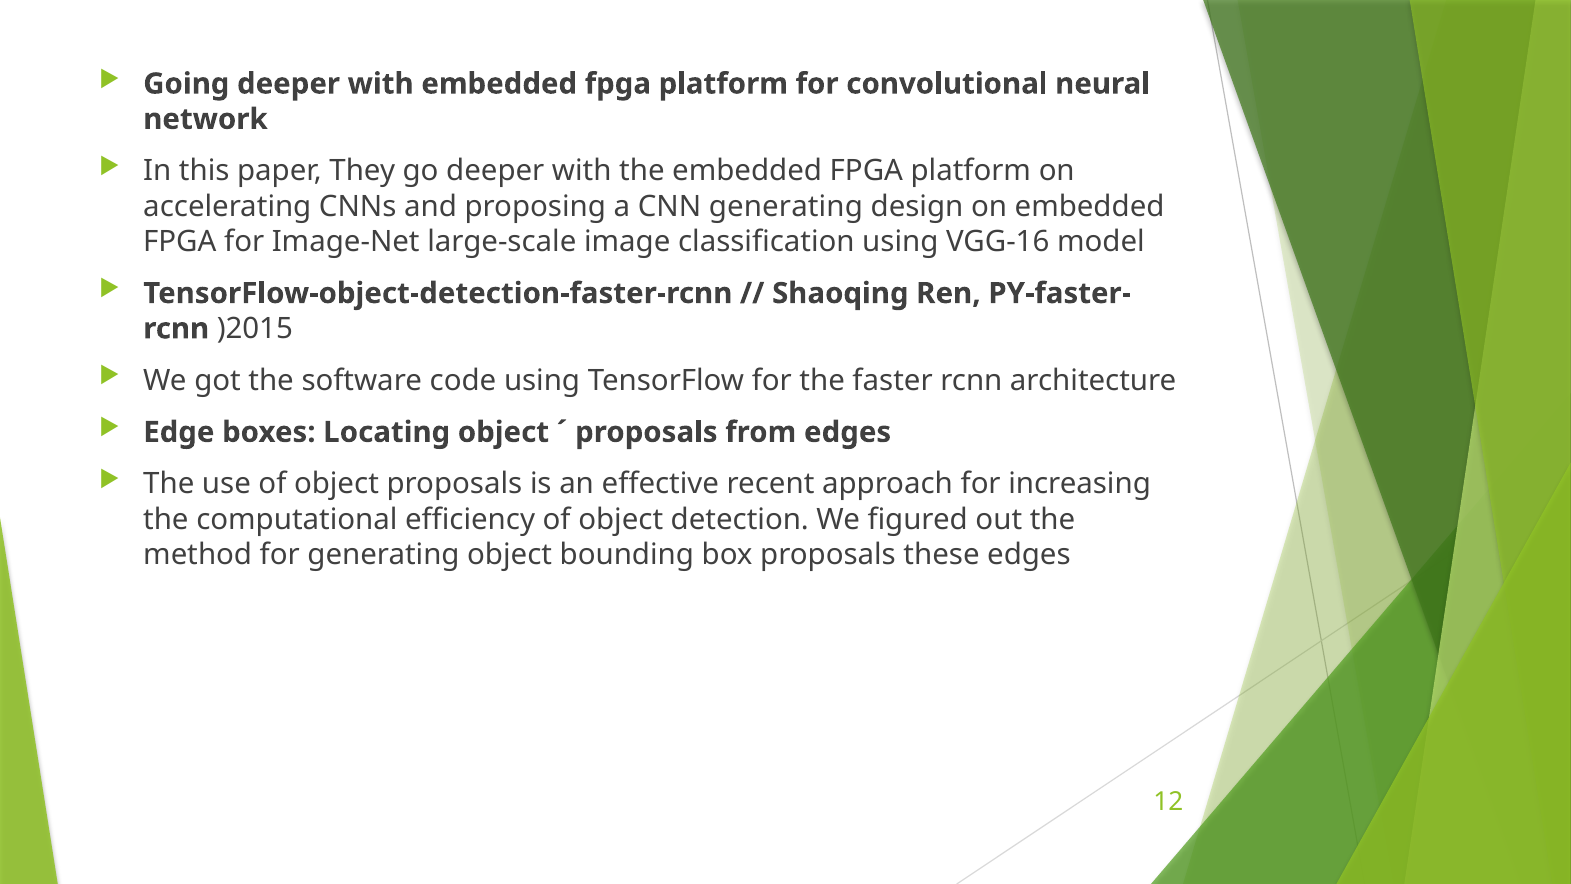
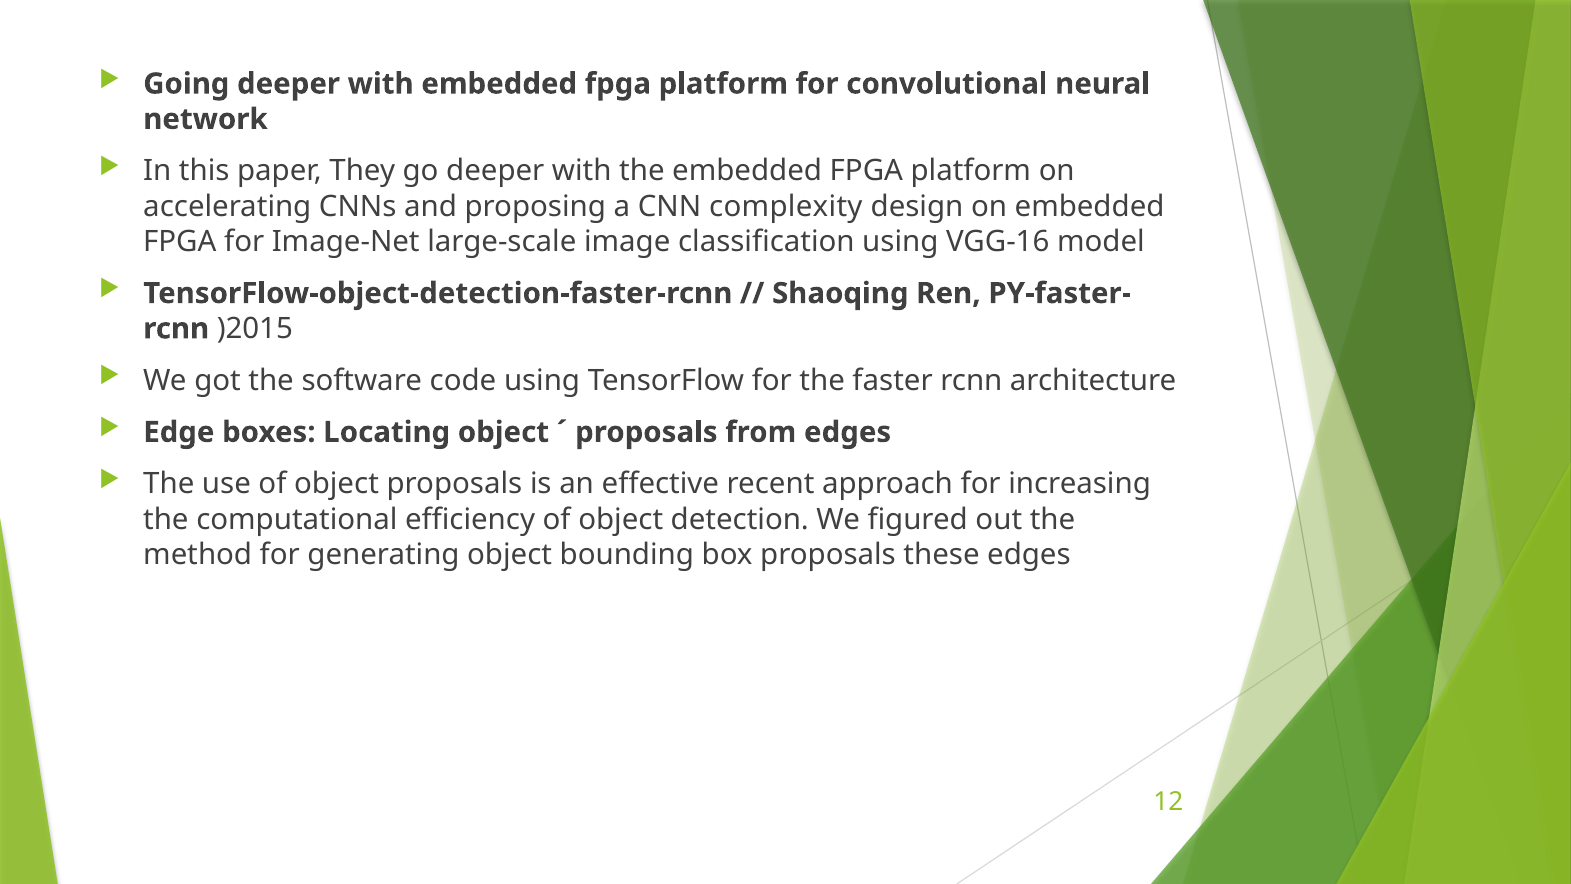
CNN generating: generating -> complexity
